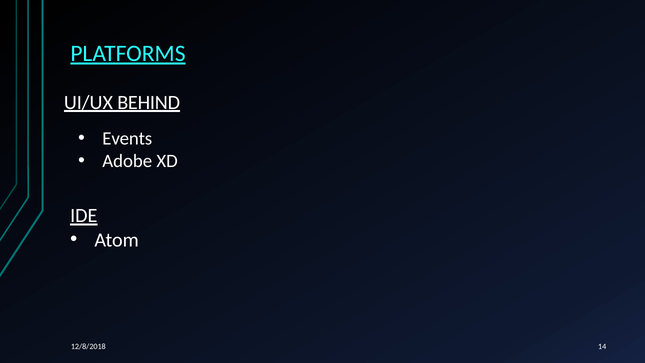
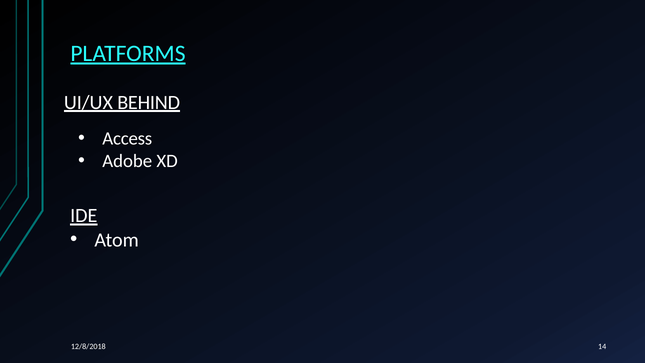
Events: Events -> Access
